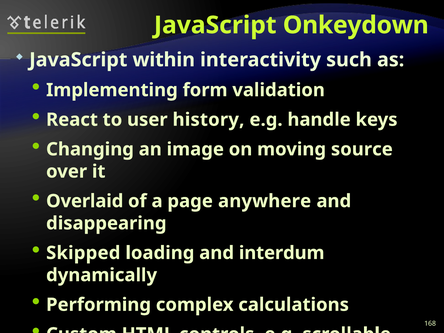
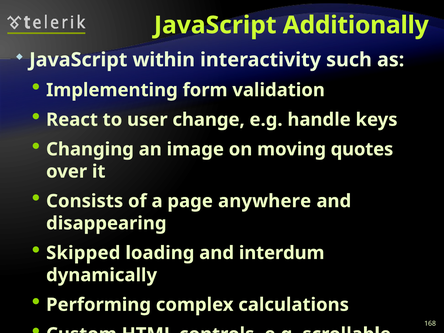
Onkeydown: Onkeydown -> Additionally
history: history -> change
source: source -> quotes
Overlaid: Overlaid -> Consists
